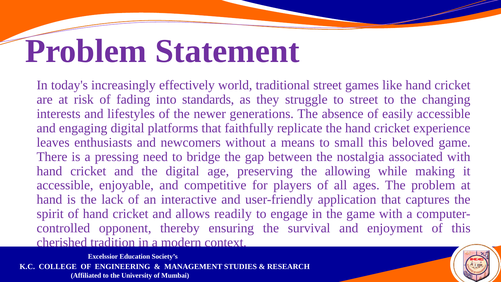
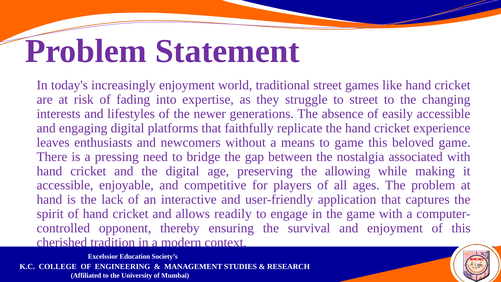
increasingly effectively: effectively -> enjoyment
standards: standards -> expertise
to small: small -> game
